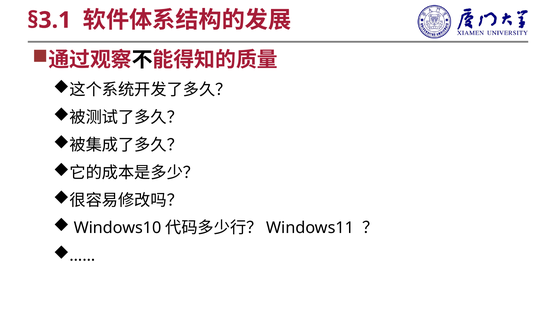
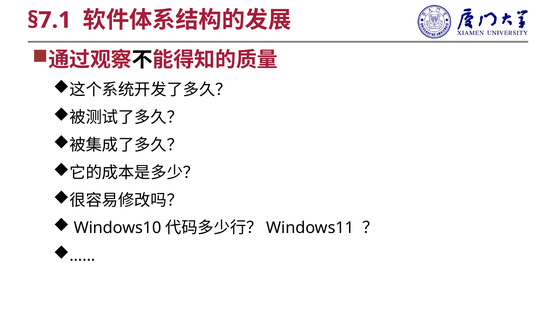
§3.1: §3.1 -> §7.1
